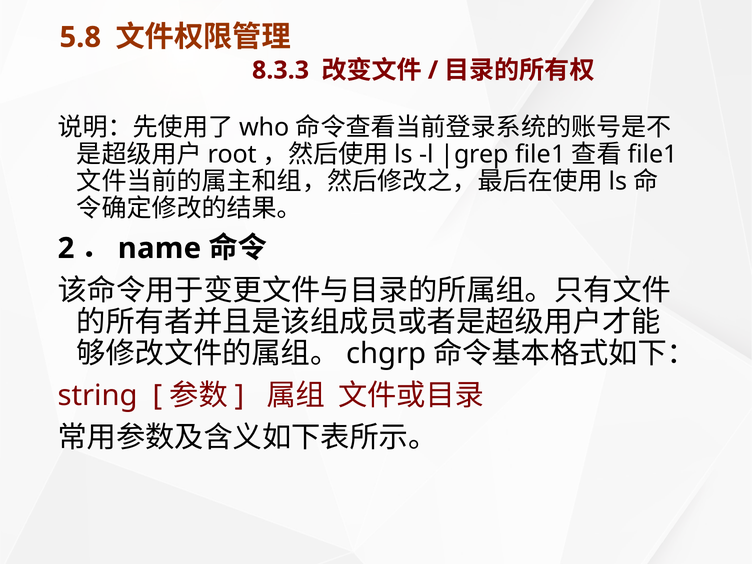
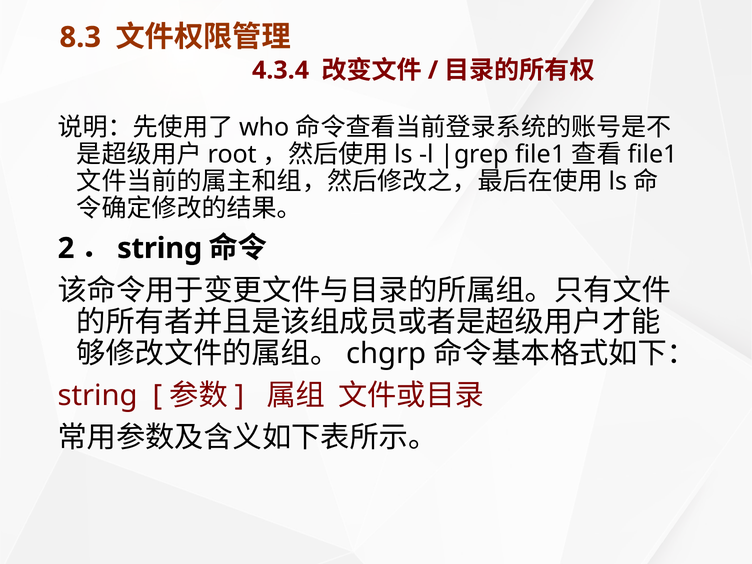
5.8: 5.8 -> 8.3
8.3.3: 8.3.3 -> 4.3.4
name at (159, 248): name -> string
